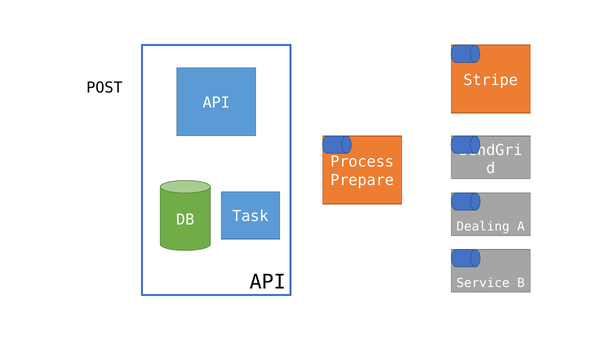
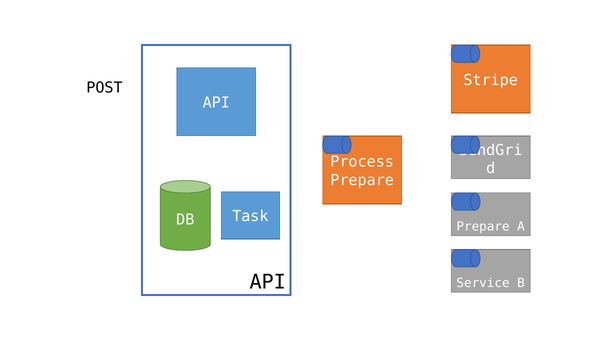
Dealing at (483, 227): Dealing -> Prepare
